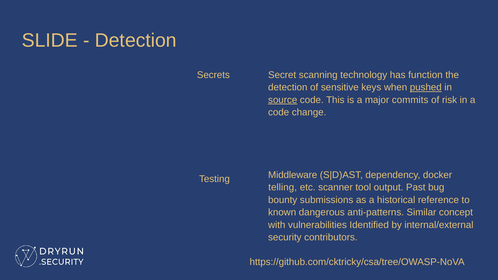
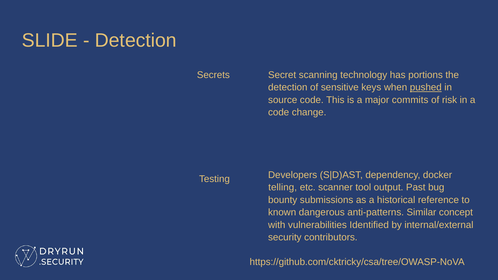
function: function -> portions
source underline: present -> none
Middleware: Middleware -> Developers
